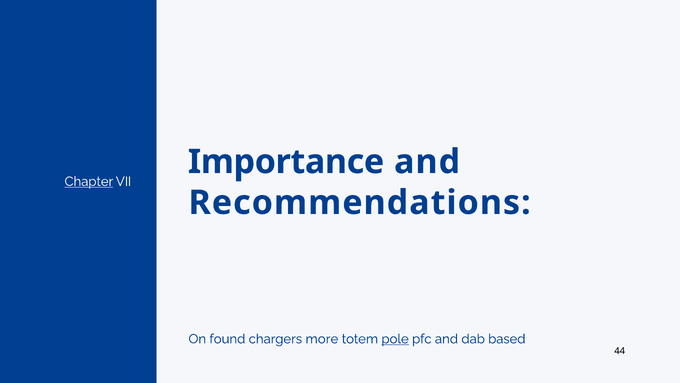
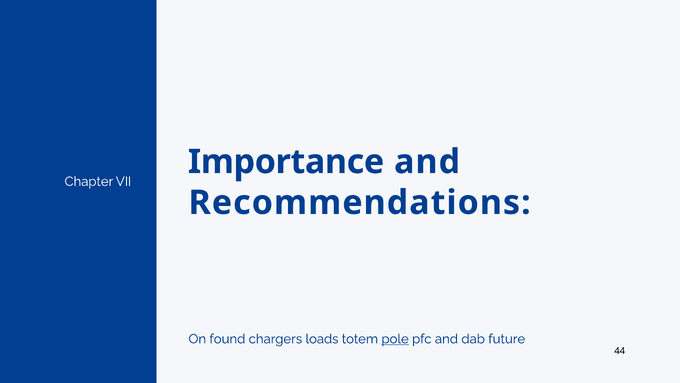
Chapter underline: present -> none
more: more -> loads
based: based -> future
